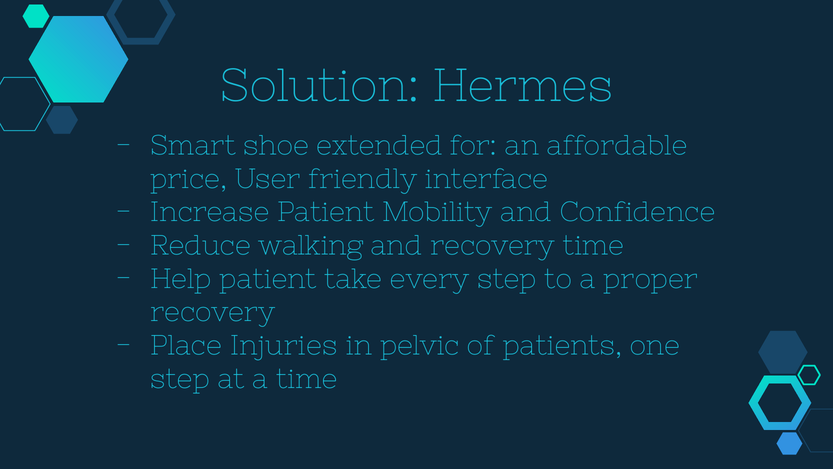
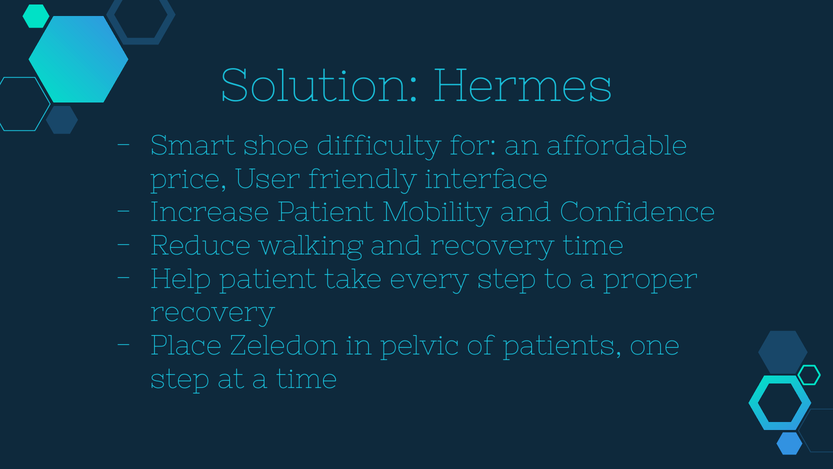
extended: extended -> difficulty
Injuries: Injuries -> Zeledon
